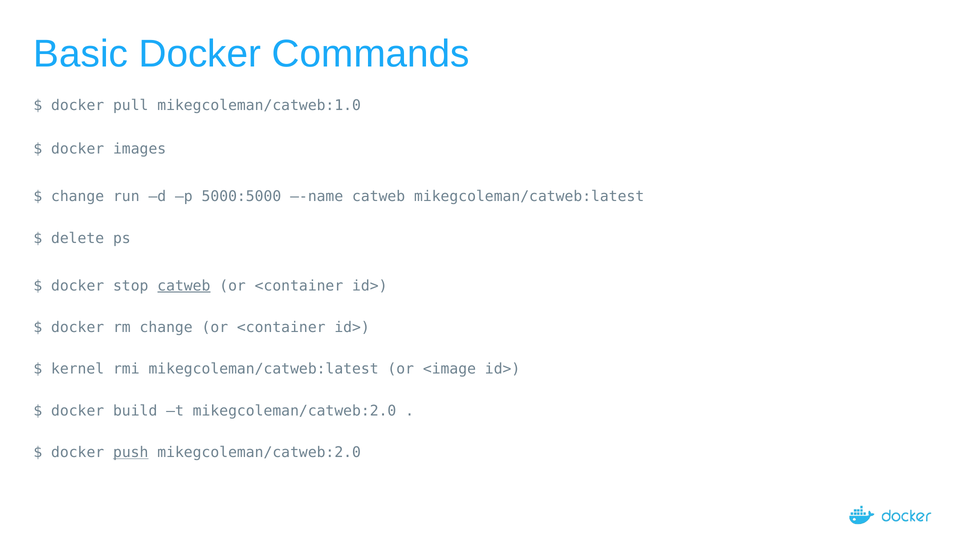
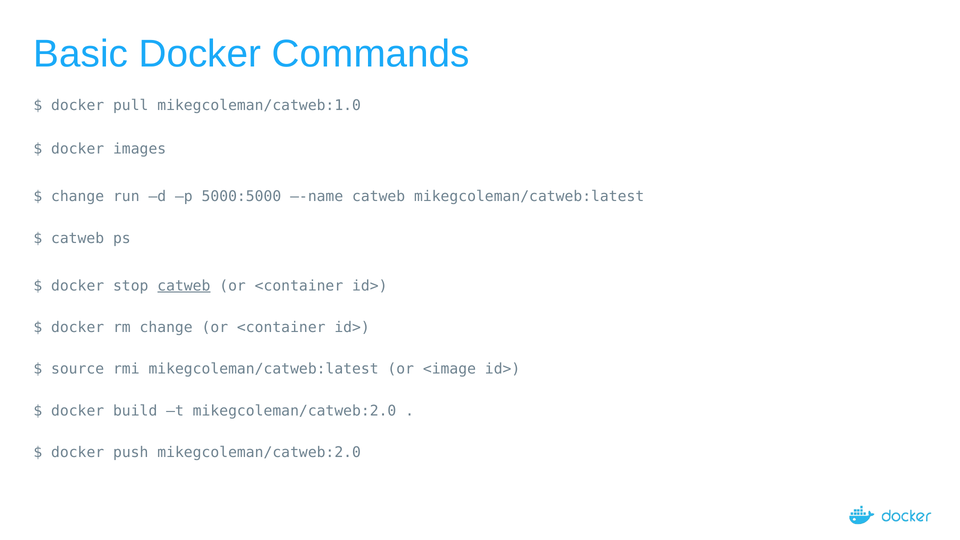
delete at (78, 238): delete -> catweb
kernel: kernel -> source
push underline: present -> none
